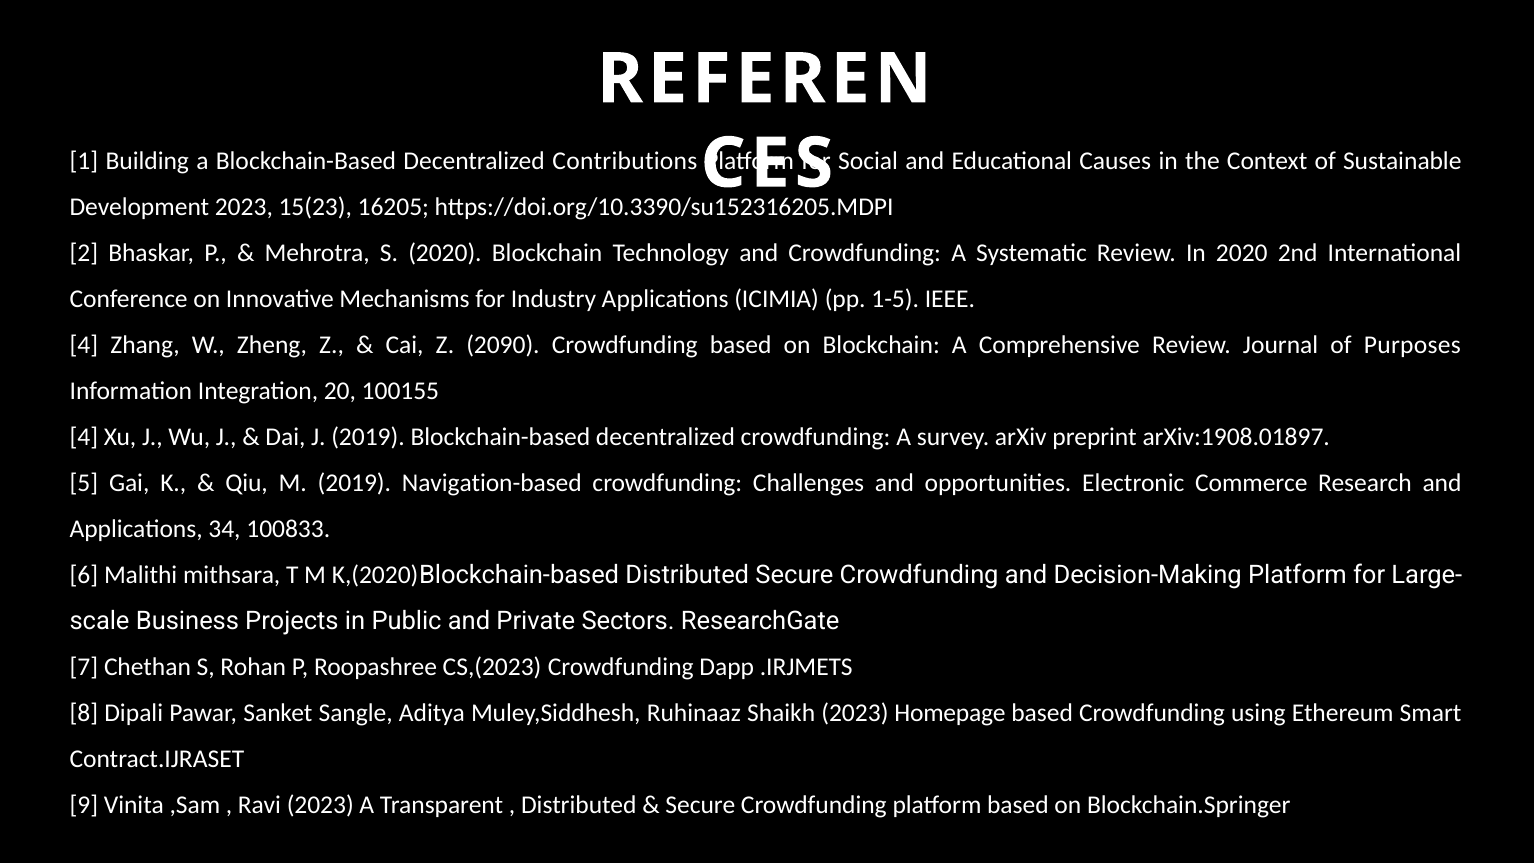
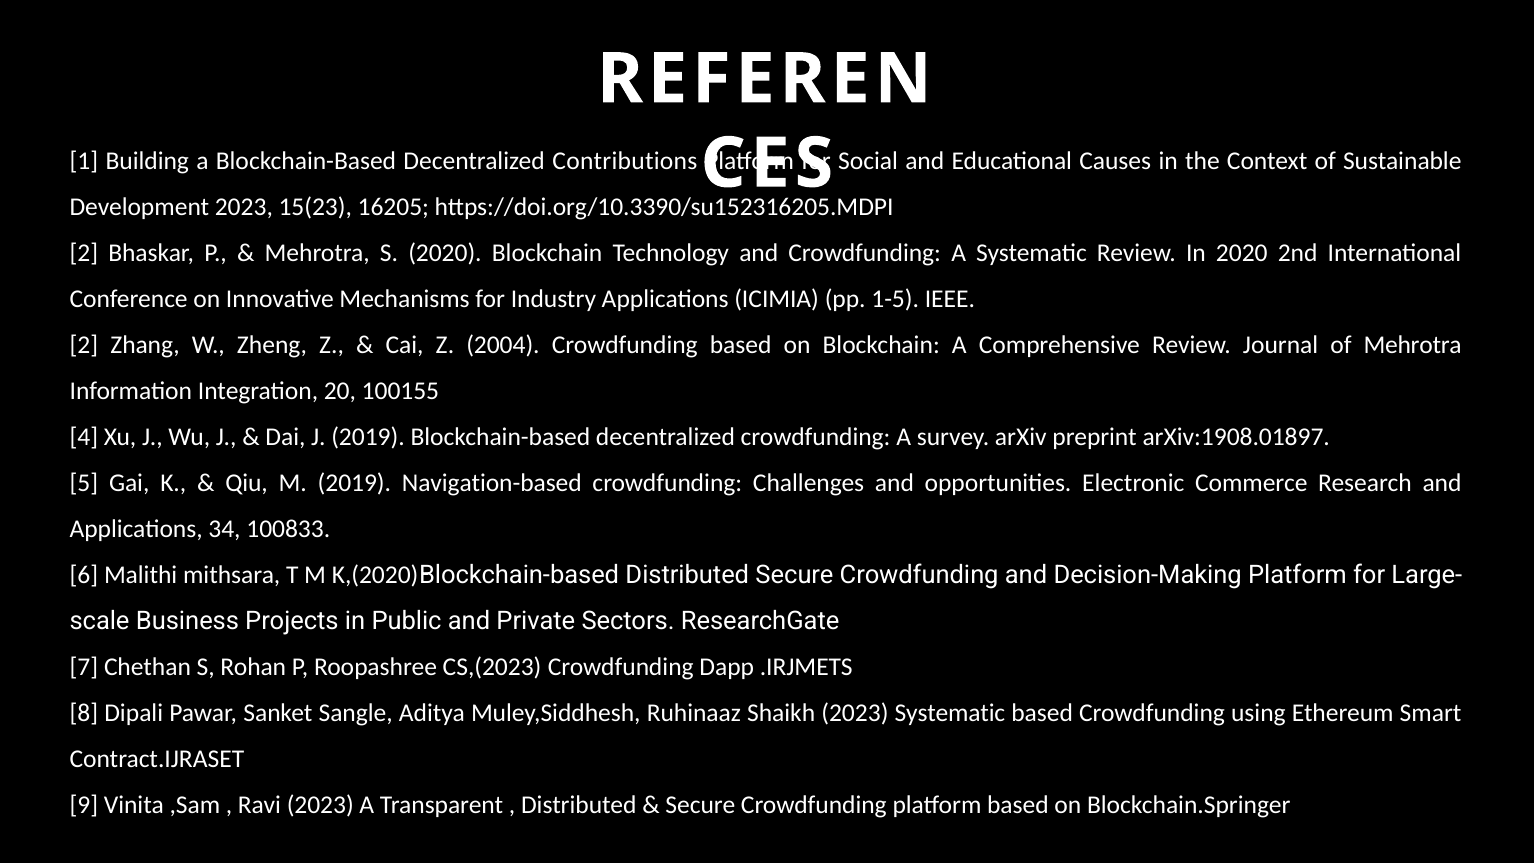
4 at (84, 345): 4 -> 2
2090: 2090 -> 2004
of Purposes: Purposes -> Mehrotra
2023 Homepage: Homepage -> Systematic
